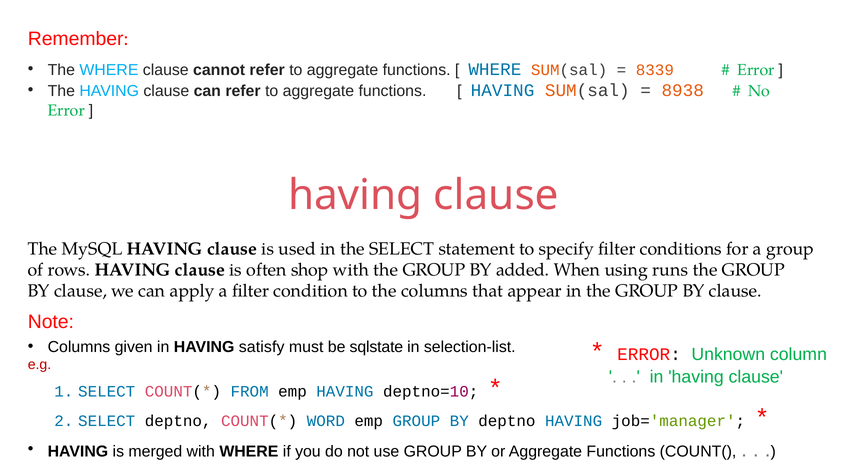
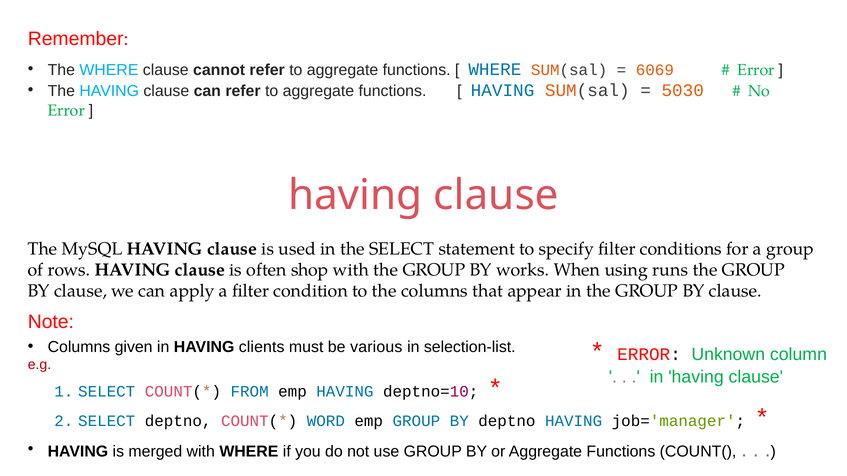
8339: 8339 -> 6069
8938: 8938 -> 5030
added: added -> works
satisfy: satisfy -> clients
sqlstate: sqlstate -> various
